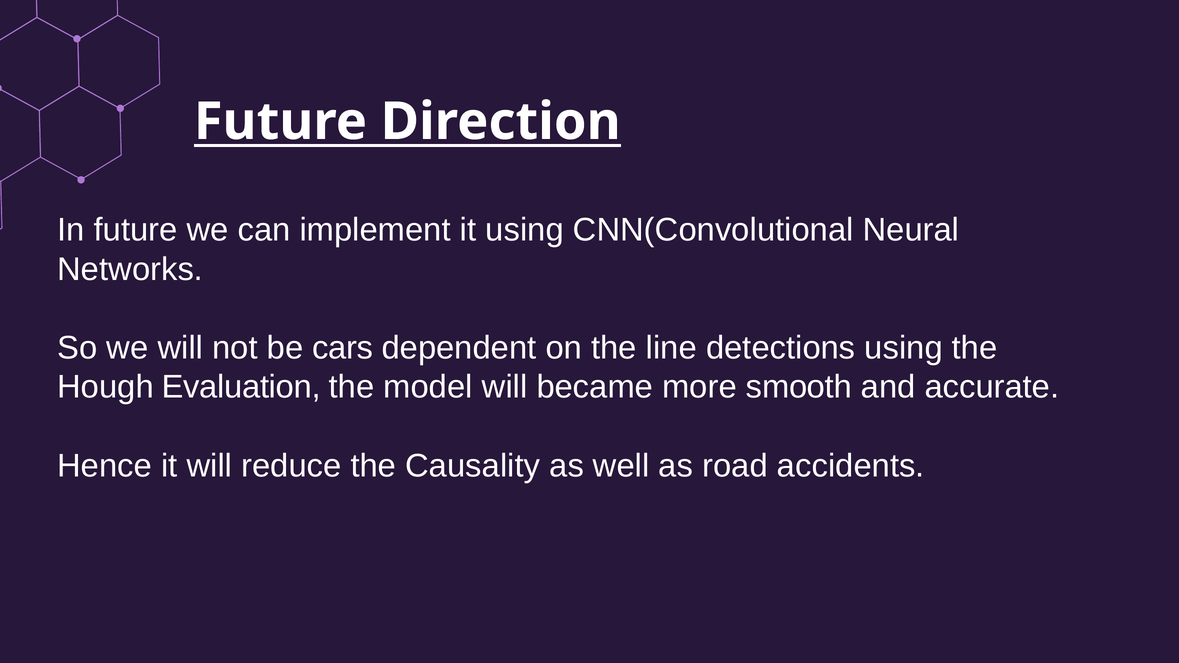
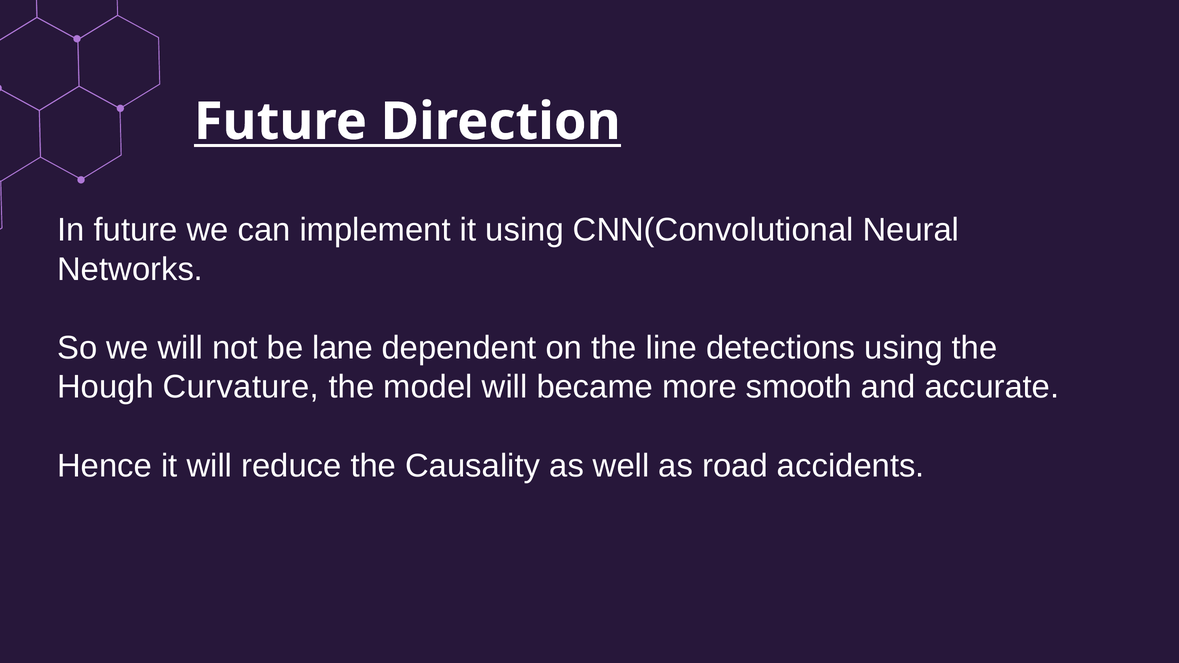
cars: cars -> lane
Evaluation: Evaluation -> Curvature
